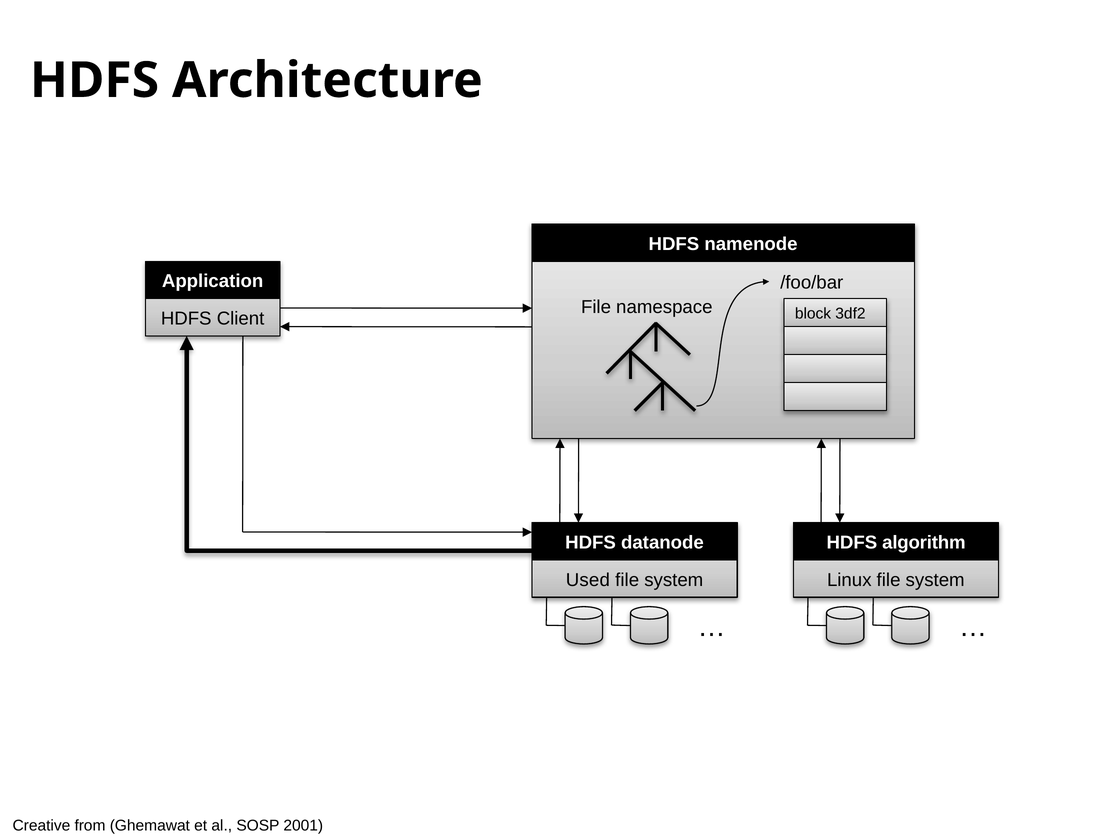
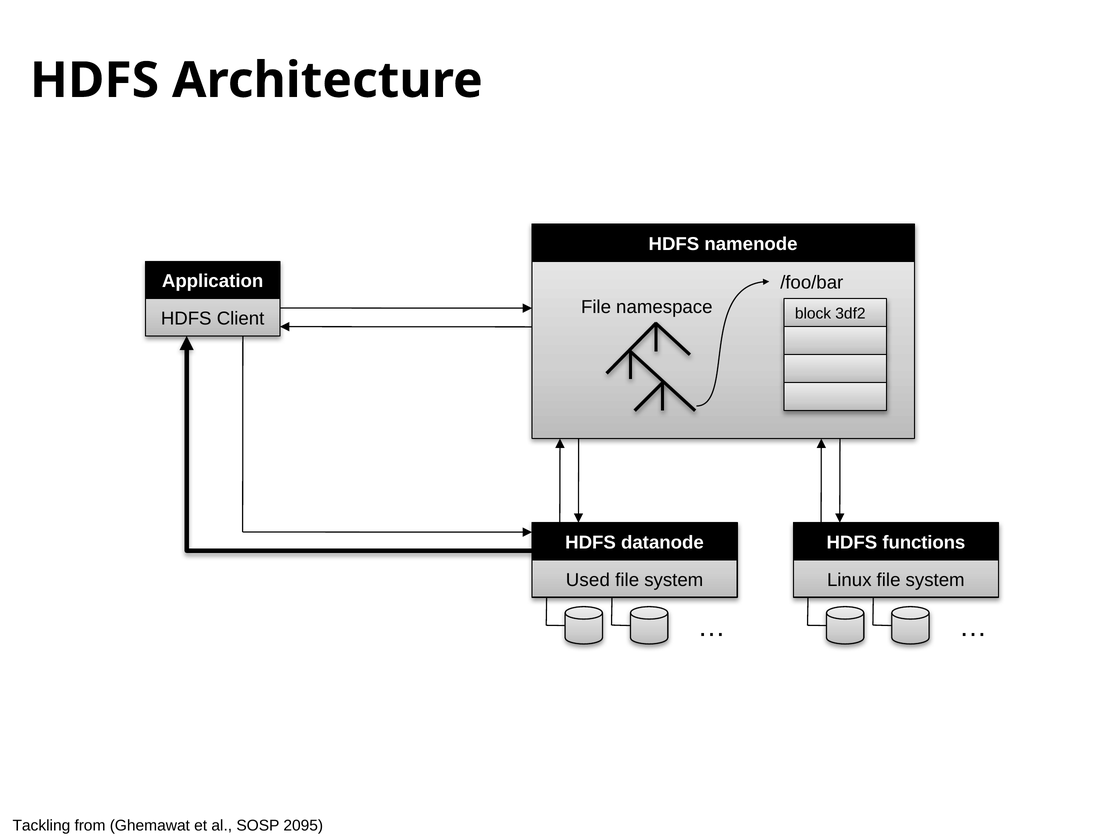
algorithm: algorithm -> functions
Creative: Creative -> Tackling
2001: 2001 -> 2095
